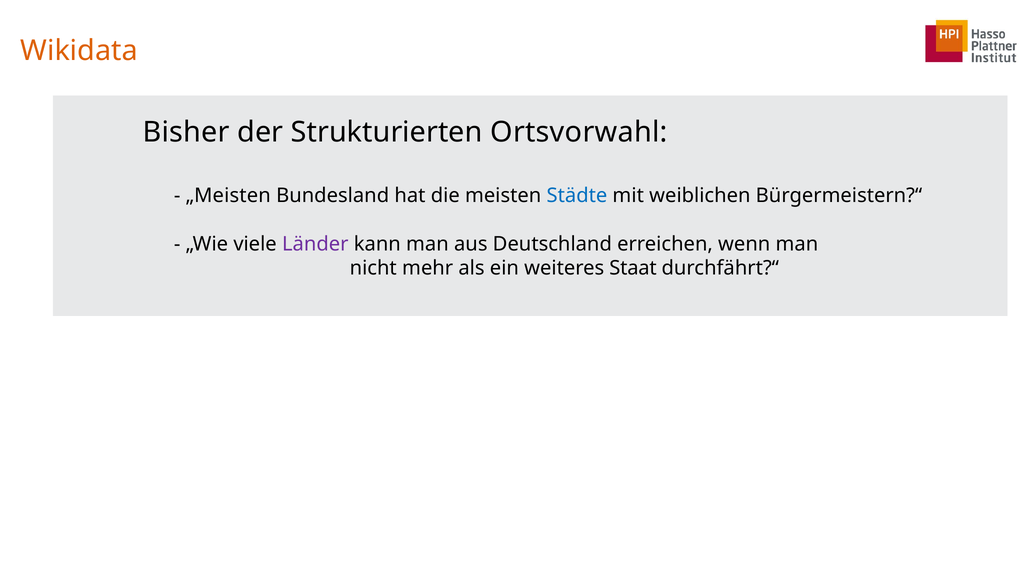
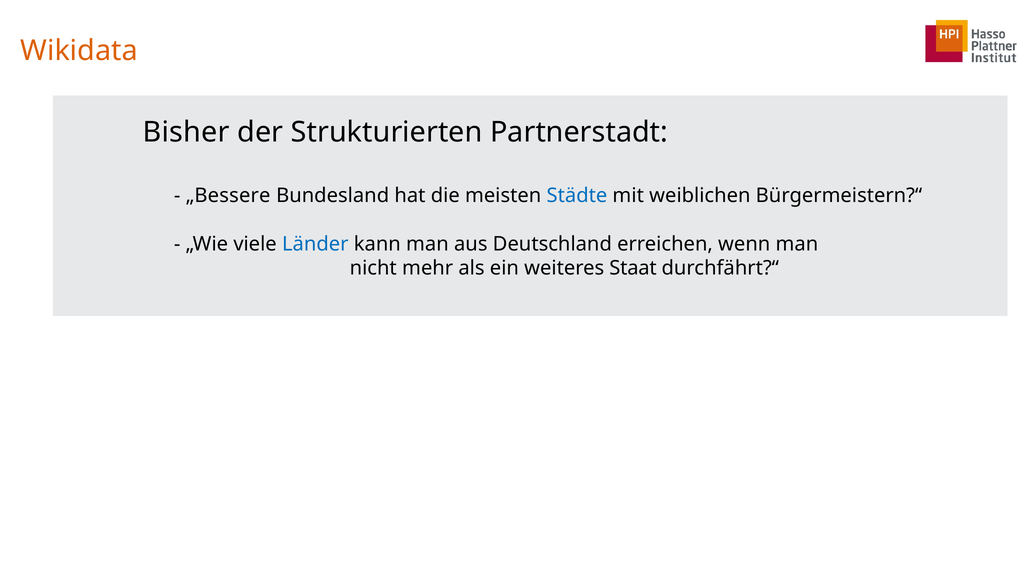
Ortsvorwahl: Ortsvorwahl -> Partnerstadt
„Meisten: „Meisten -> „Bessere
Länder colour: purple -> blue
